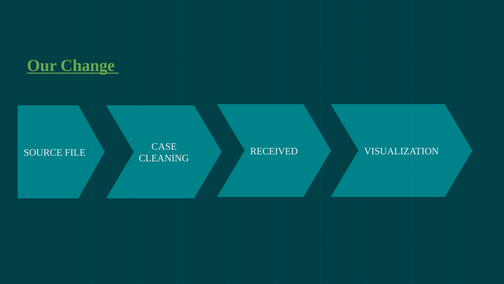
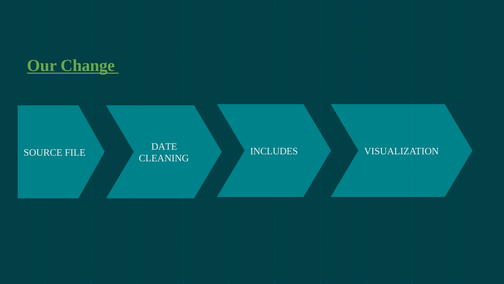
CASE: CASE -> DATE
RECEIVED: RECEIVED -> INCLUDES
